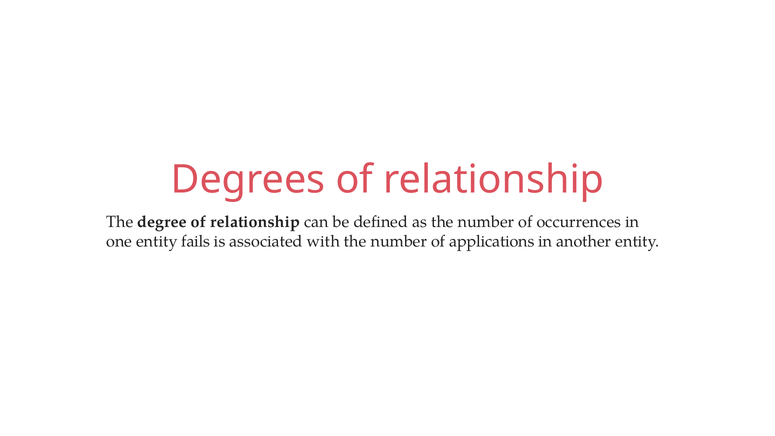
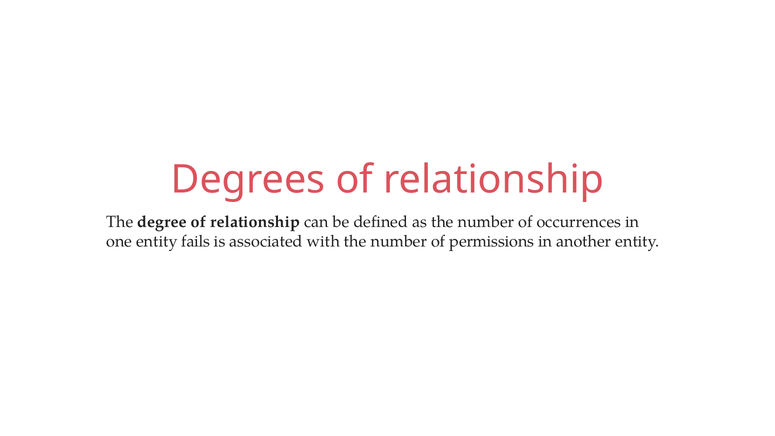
applications: applications -> permissions
